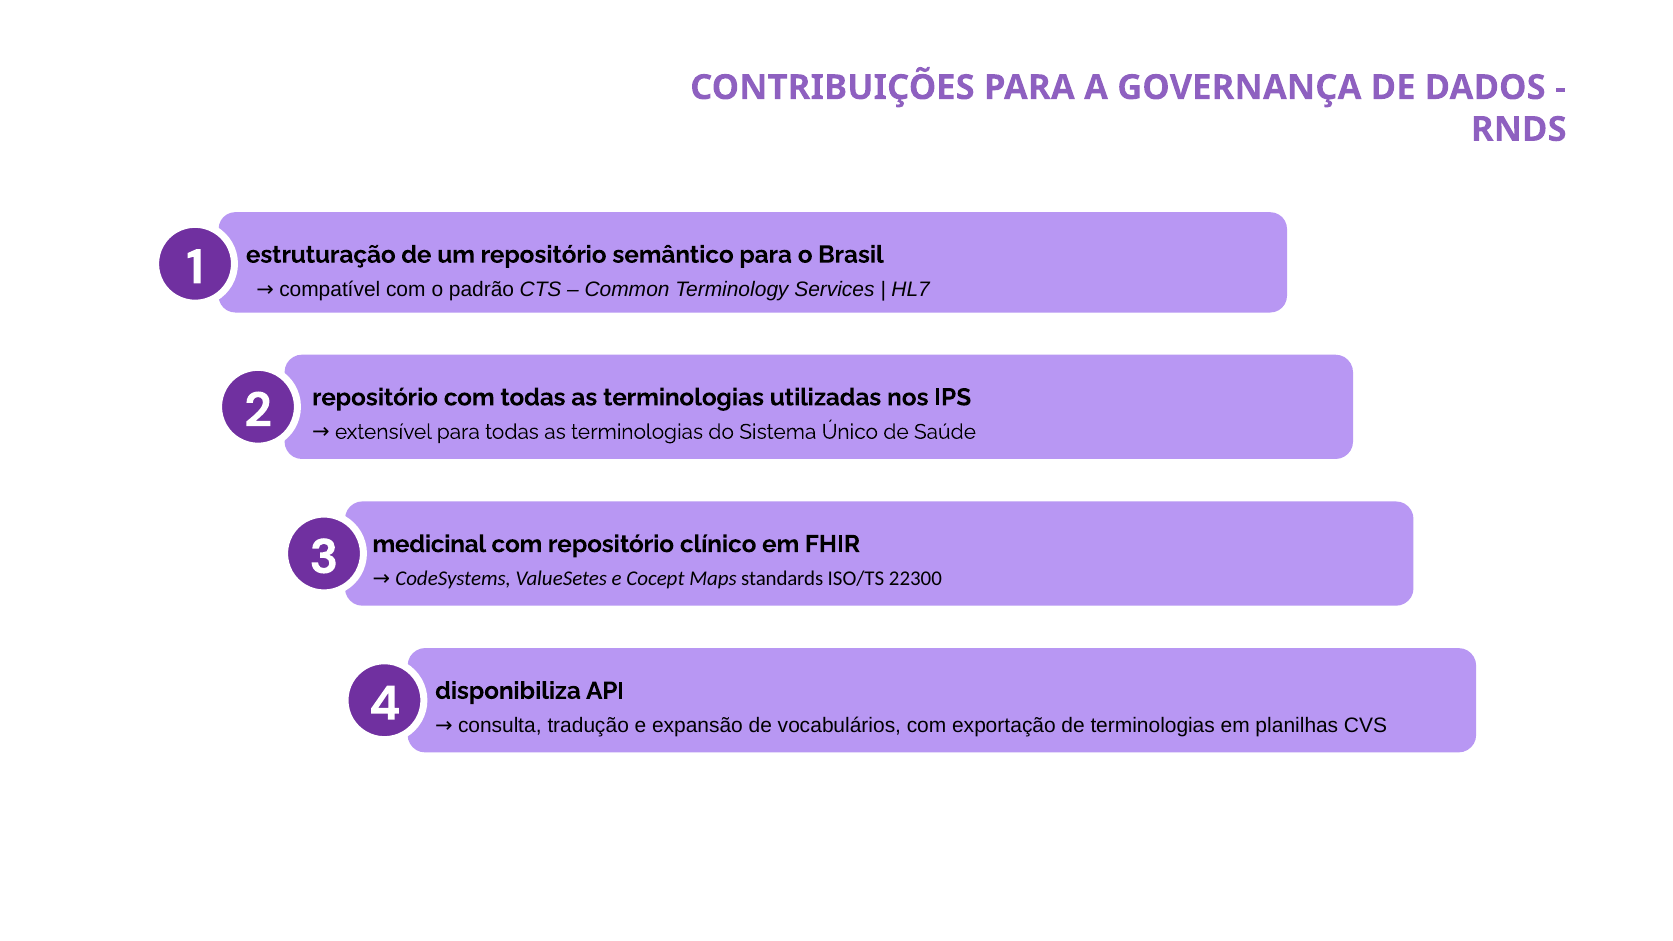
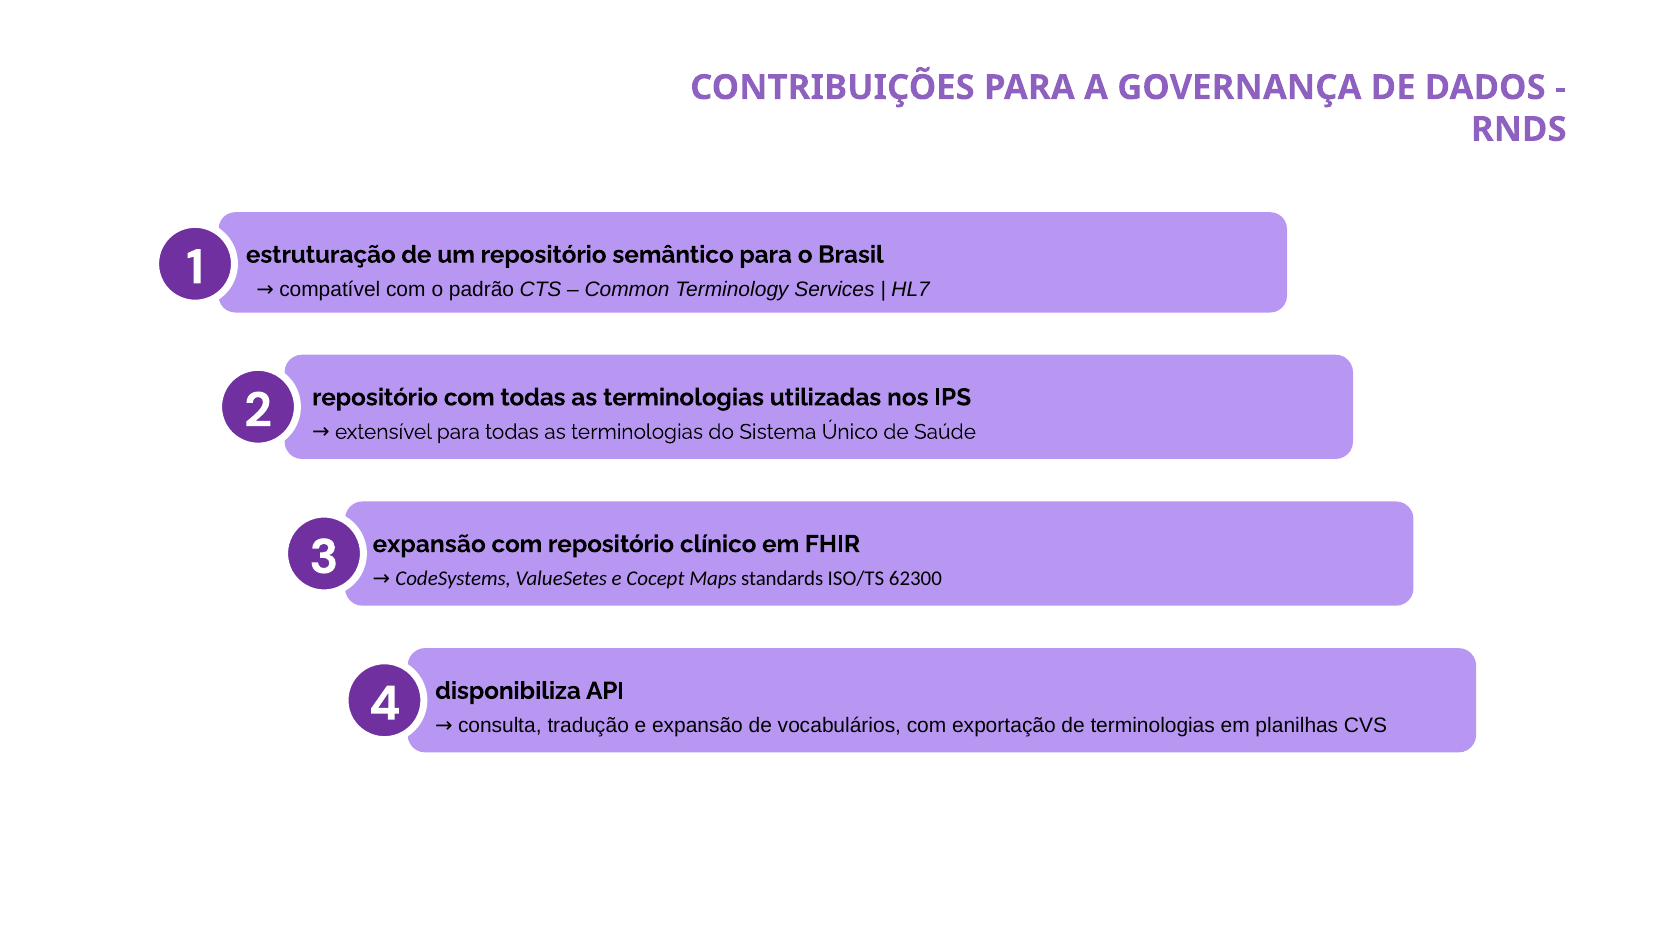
medicinal at (429, 544): medicinal -> expansão
22300: 22300 -> 62300
